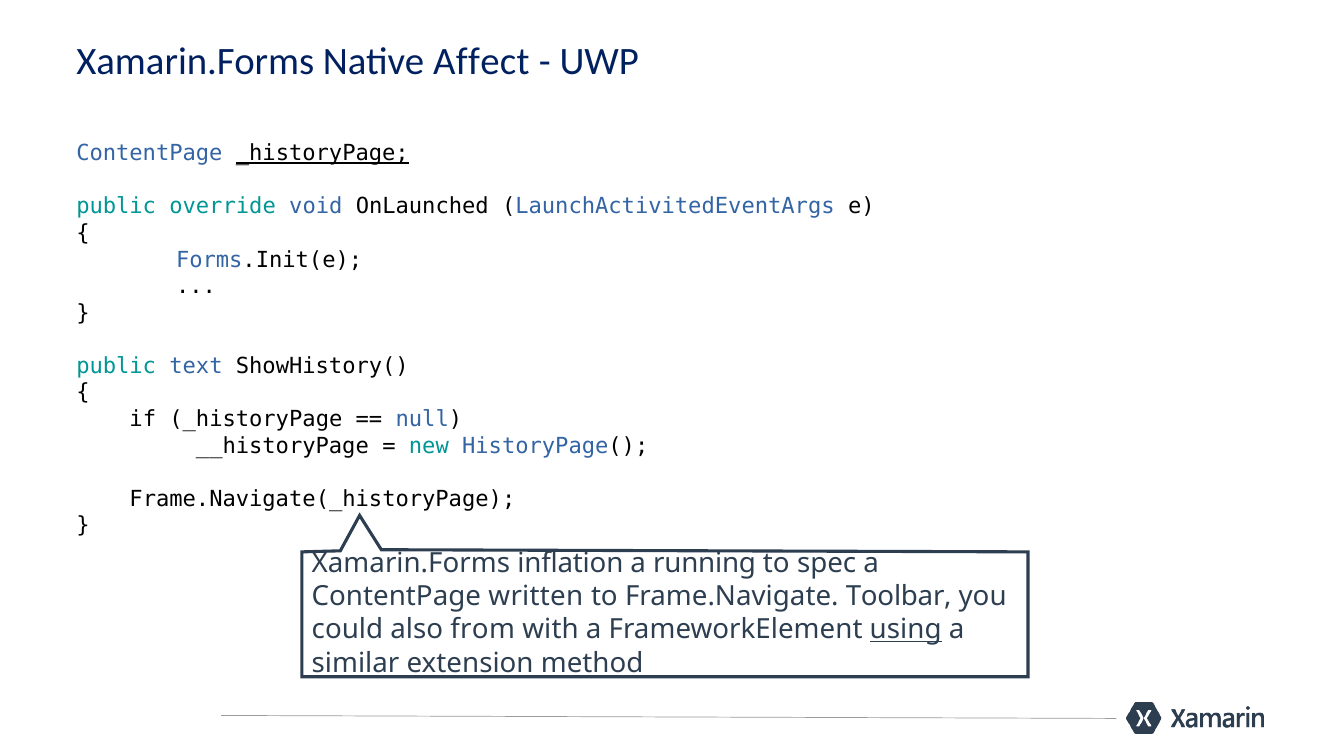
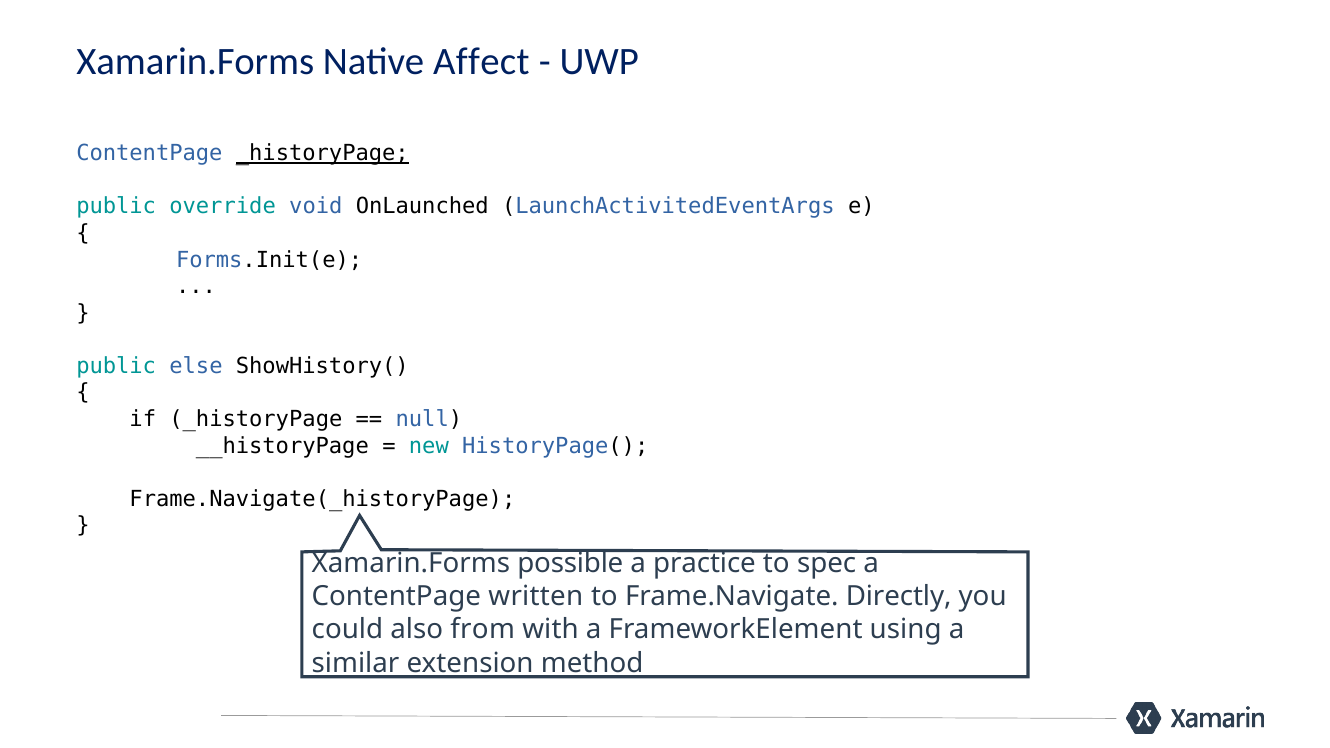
text: text -> else
inflation: inflation -> possible
running: running -> practice
Toolbar: Toolbar -> Directly
using underline: present -> none
